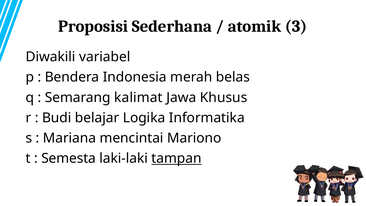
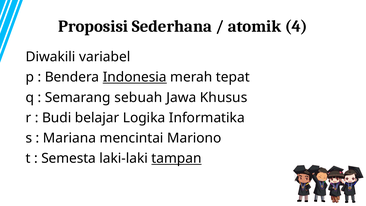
3: 3 -> 4
Indonesia underline: none -> present
belas: belas -> tepat
kalimat: kalimat -> sebuah
